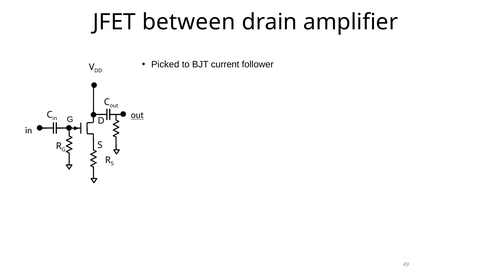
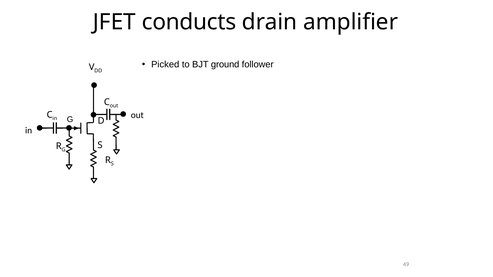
between: between -> conducts
current: current -> ground
out at (137, 115) underline: present -> none
